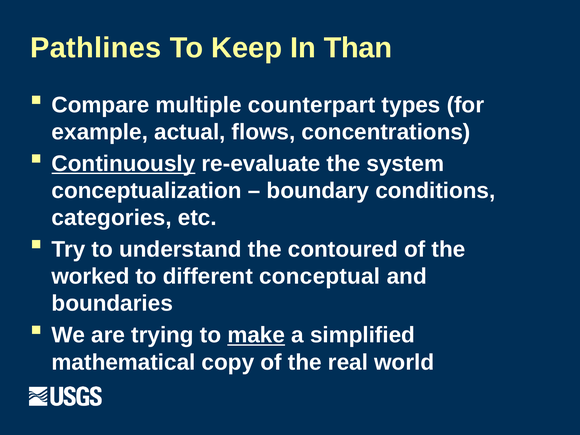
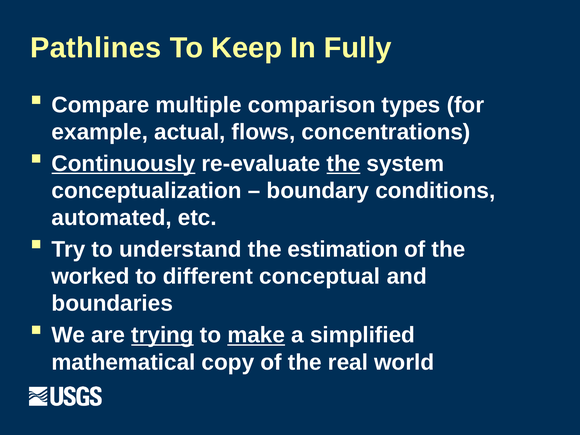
Than: Than -> Fully
counterpart: counterpart -> comparison
the at (344, 164) underline: none -> present
categories: categories -> automated
contoured: contoured -> estimation
trying underline: none -> present
